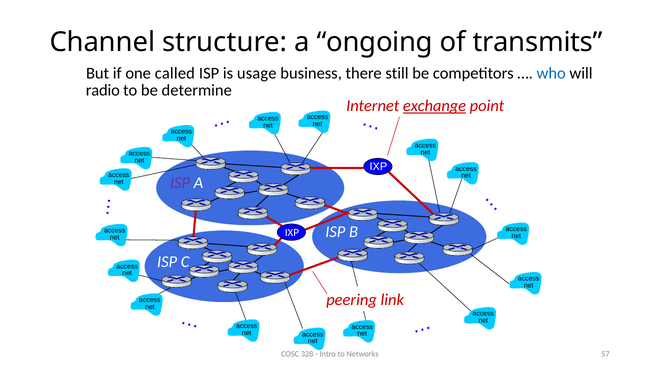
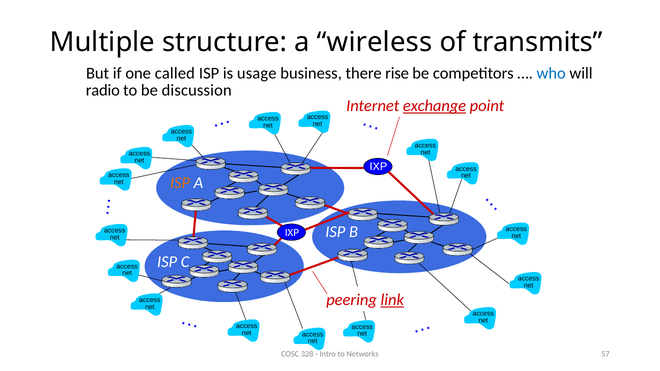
Channel: Channel -> Multiple
ongoing: ongoing -> wireless
still: still -> rise
determine: determine -> discussion
ISP at (180, 183) colour: purple -> orange
link underline: none -> present
